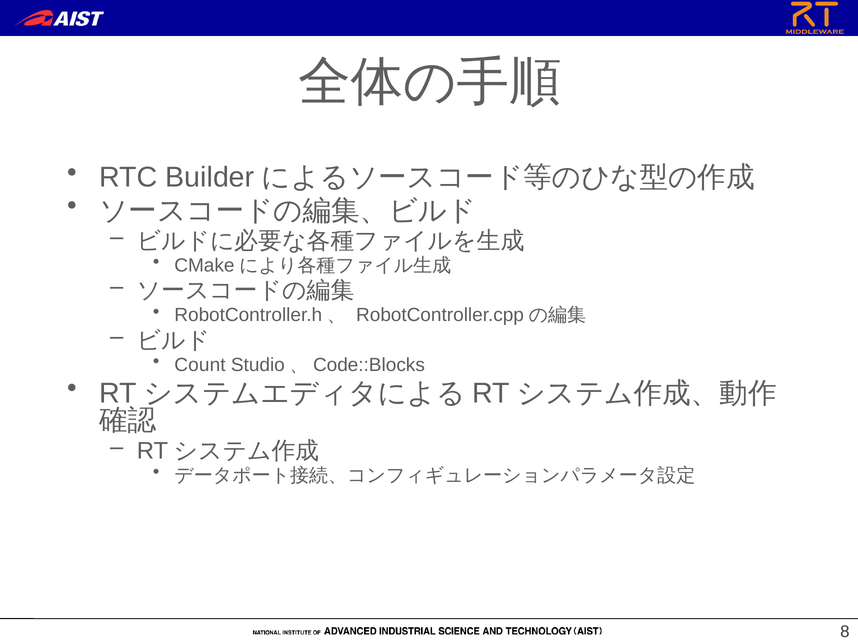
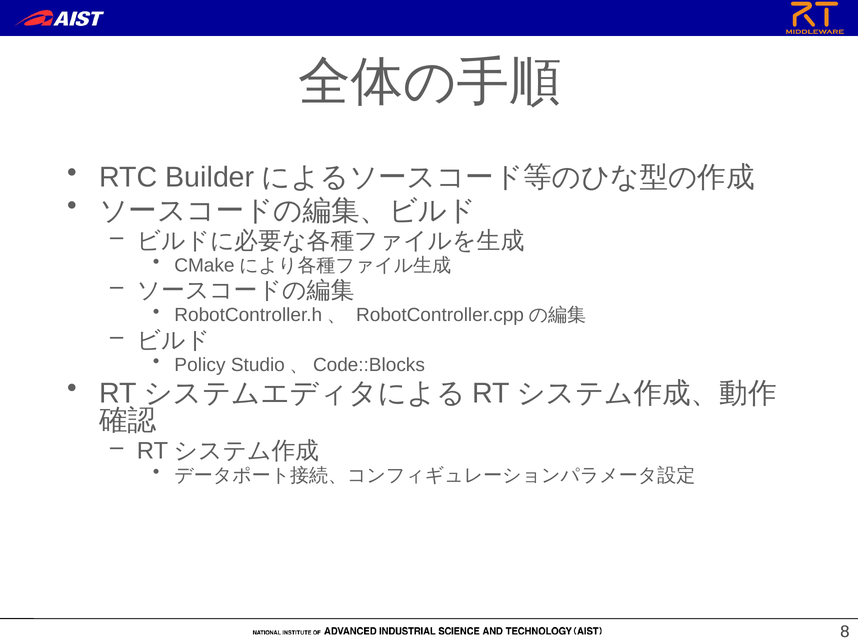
Count: Count -> Policy
